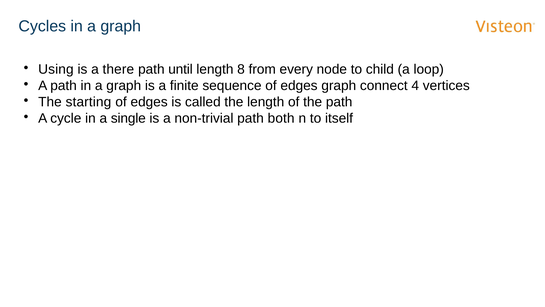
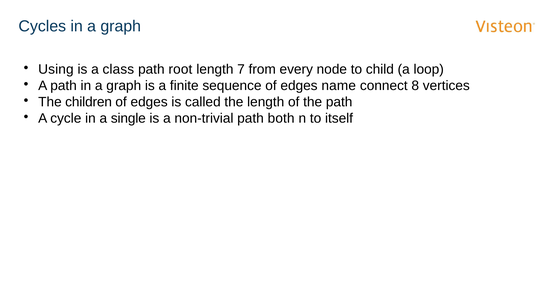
there: there -> class
until: until -> root
8: 8 -> 7
edges graph: graph -> name
4: 4 -> 8
starting: starting -> children
